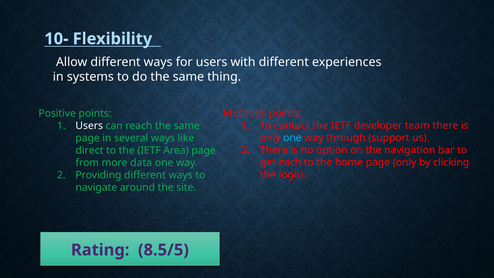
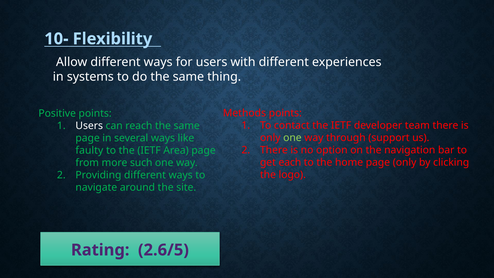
one at (292, 138) colour: light blue -> light green
direct: direct -> faulty
data: data -> such
8.5/5: 8.5/5 -> 2.6/5
